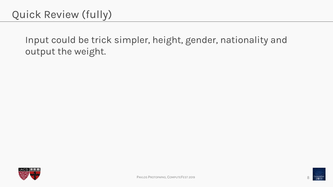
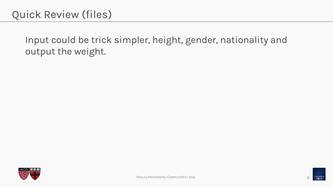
fully: fully -> files
